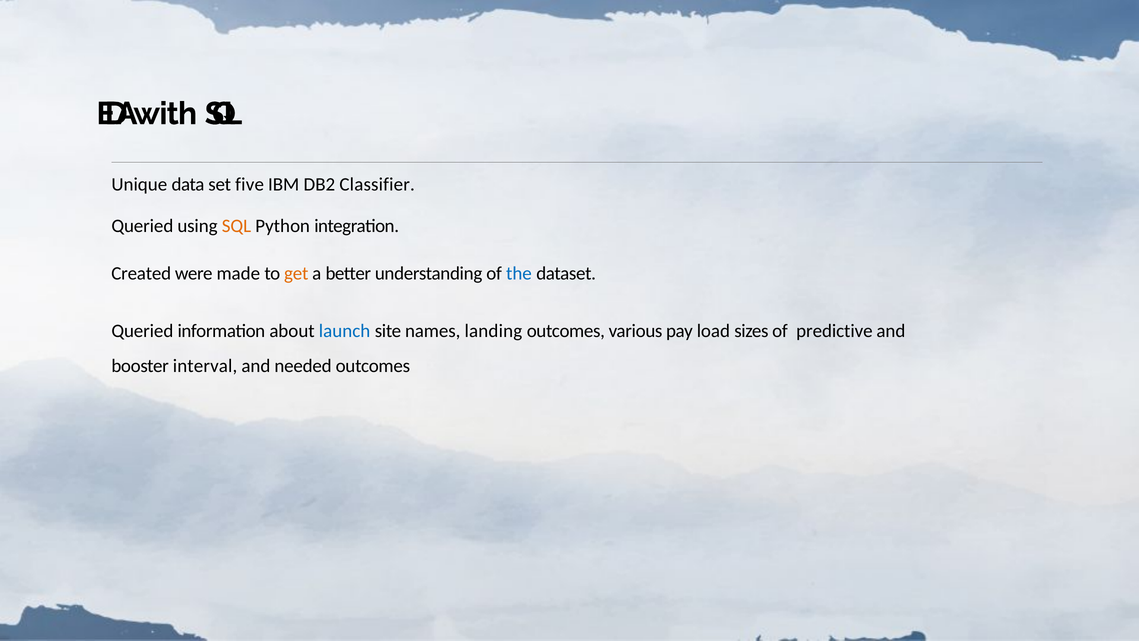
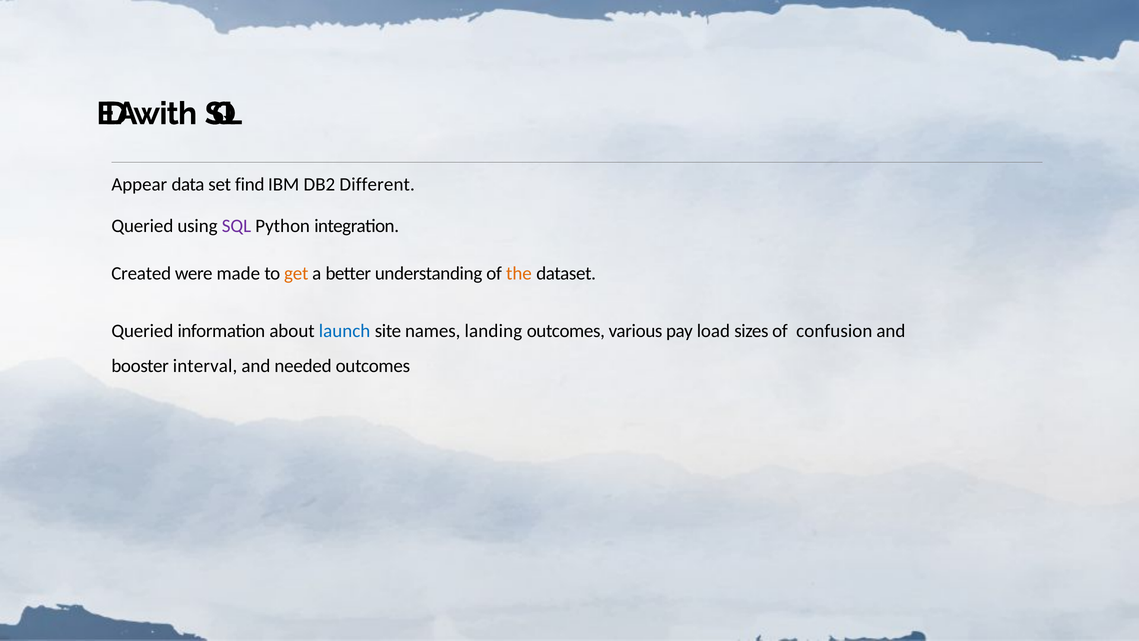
Unique: Unique -> Appear
five: five -> find
Classifier: Classifier -> Different
SQL at (236, 226) colour: orange -> purple
the colour: blue -> orange
predictive: predictive -> confusion
